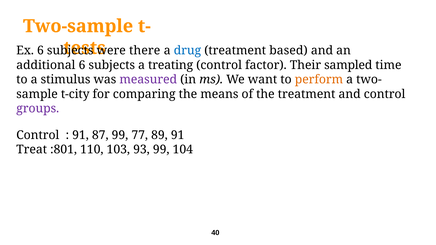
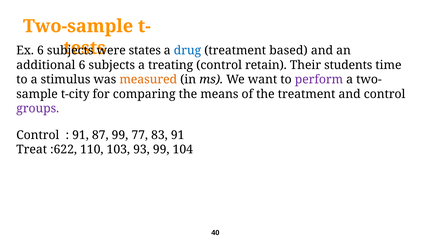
there: there -> states
factor: factor -> retain
sampled: sampled -> students
measured colour: purple -> orange
perform colour: orange -> purple
89: 89 -> 83
:801: :801 -> :622
